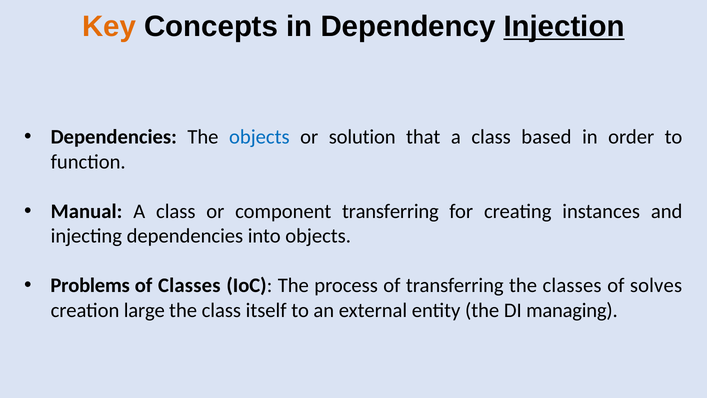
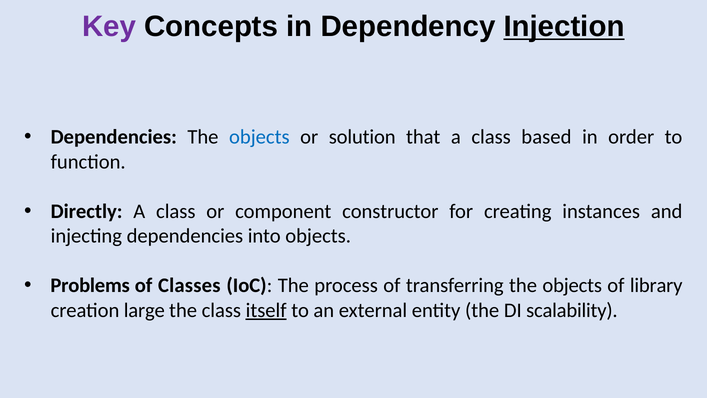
Key colour: orange -> purple
Manual: Manual -> Directly
component transferring: transferring -> constructor
transferring the classes: classes -> objects
solves: solves -> library
itself underline: none -> present
managing: managing -> scalability
